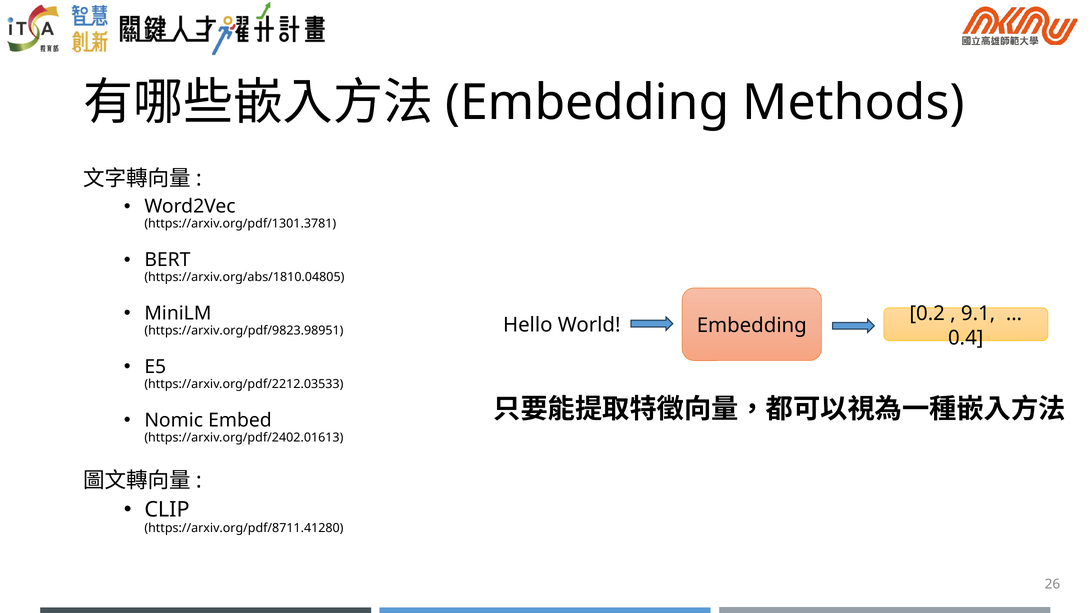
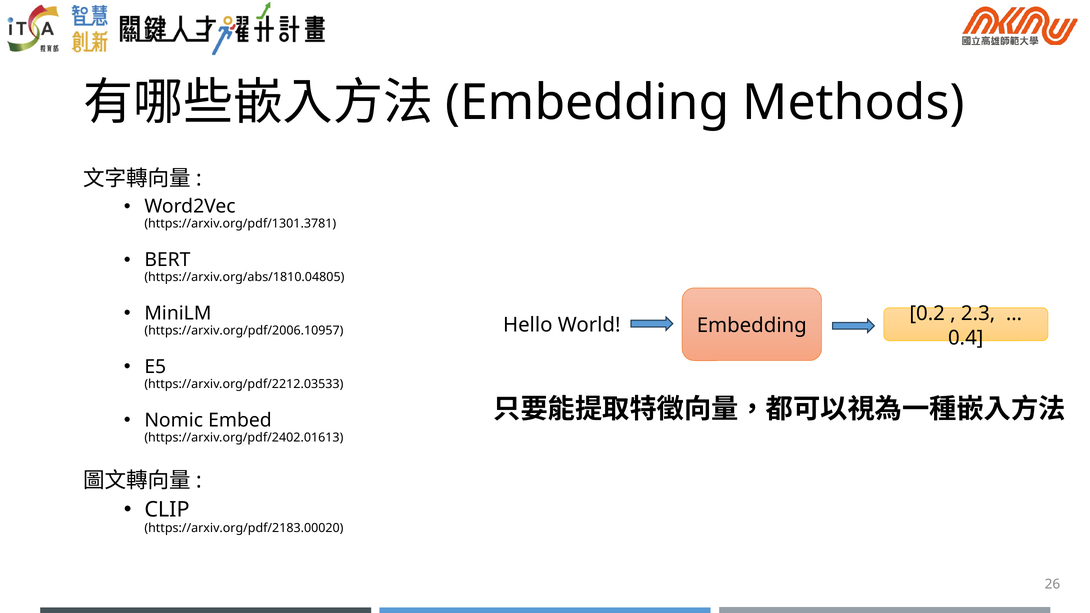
9.1: 9.1 -> 2.3
https://arxiv.org/pdf/9823.98951: https://arxiv.org/pdf/9823.98951 -> https://arxiv.org/pdf/2006.10957
https://arxiv.org/pdf/8711.41280: https://arxiv.org/pdf/8711.41280 -> https://arxiv.org/pdf/2183.00020
